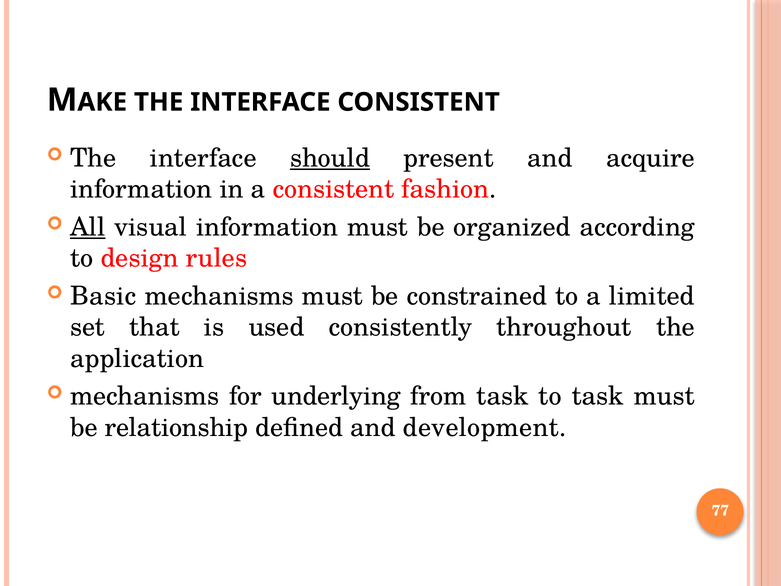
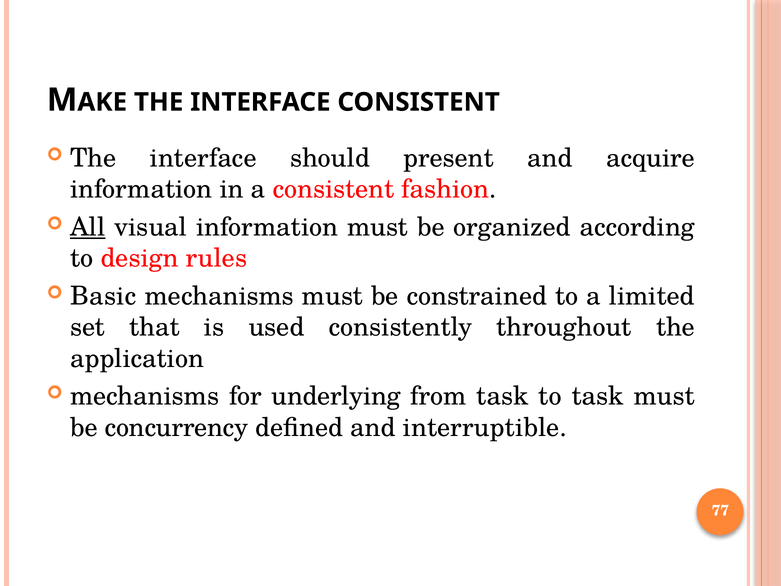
should underline: present -> none
relationship: relationship -> concurrency
development: development -> interruptible
